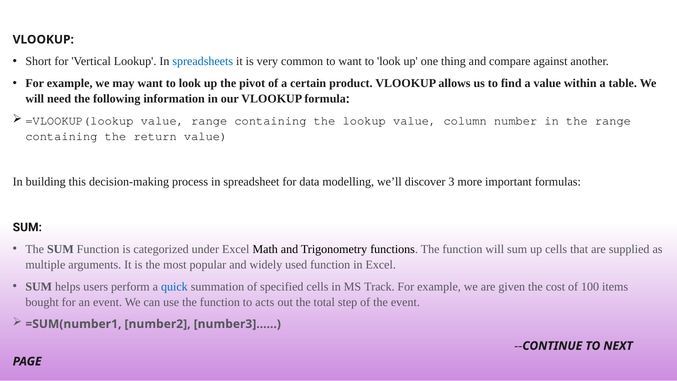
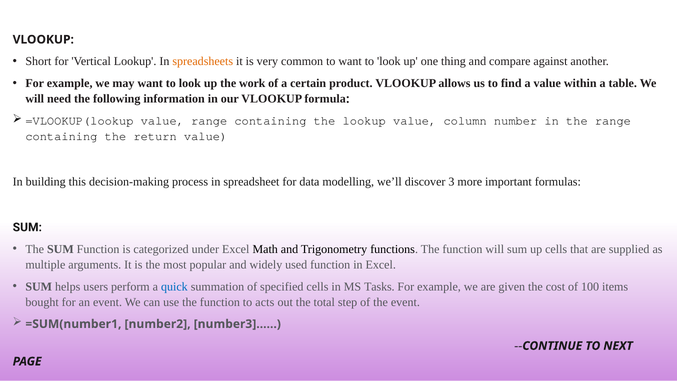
spreadsheets colour: blue -> orange
pivot: pivot -> work
Track: Track -> Tasks
